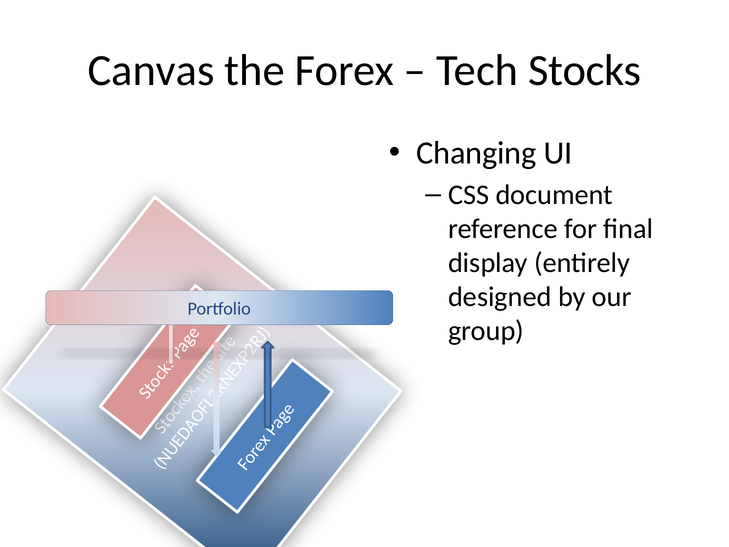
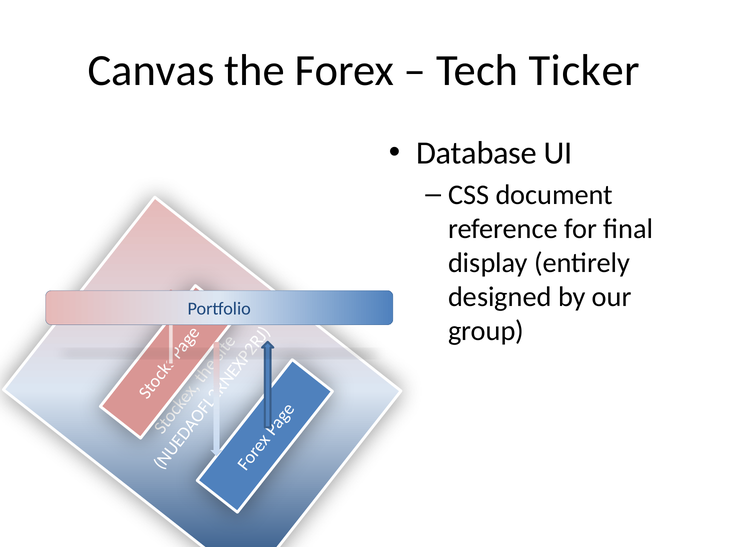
Stocks: Stocks -> Ticker
Changing: Changing -> Database
